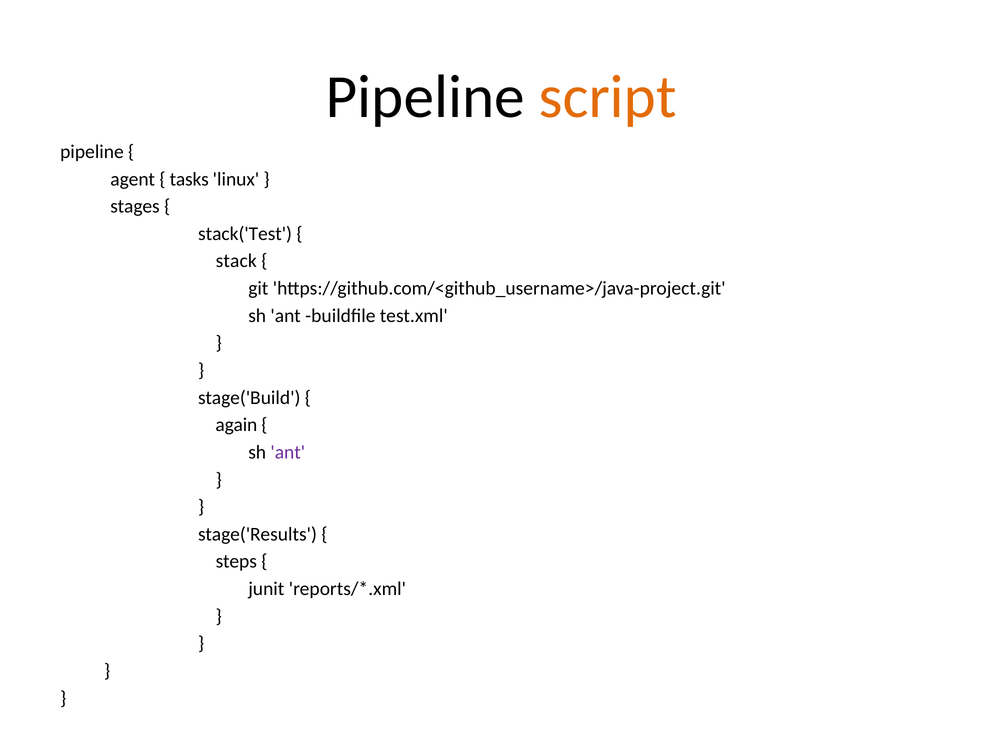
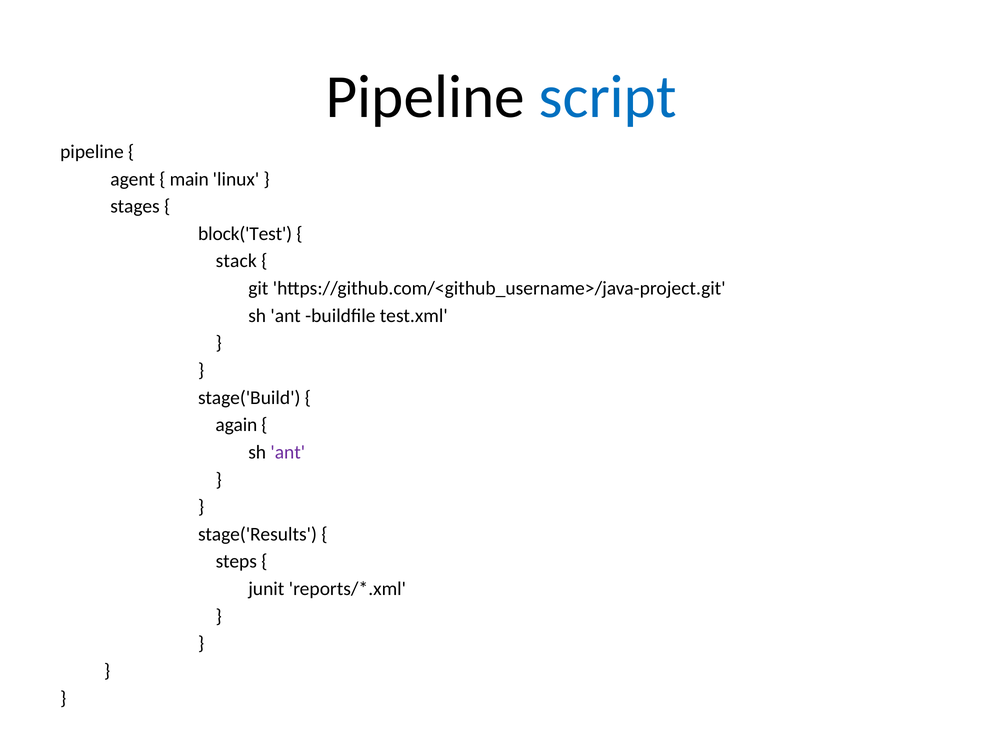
script colour: orange -> blue
tasks: tasks -> main
stack('Test: stack('Test -> block('Test
